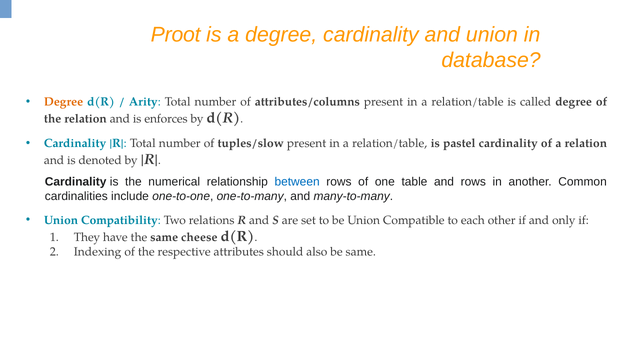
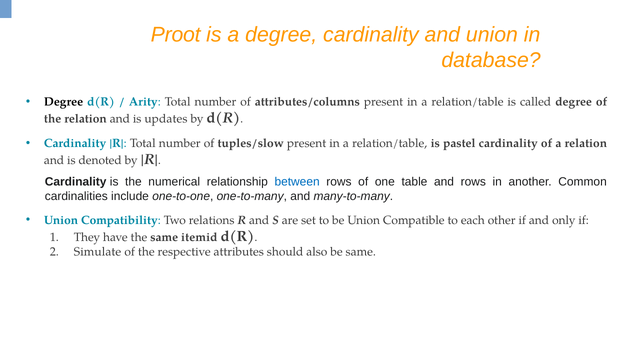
Degree at (64, 102) colour: orange -> black
enforces: enforces -> updates
cheese: cheese -> itemid
Indexing: Indexing -> Simulate
